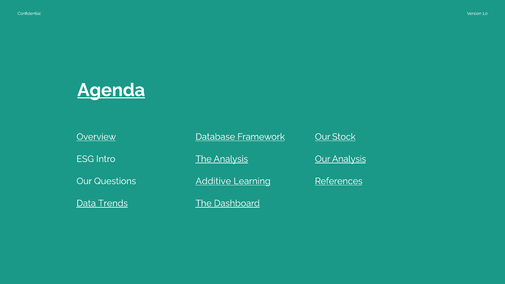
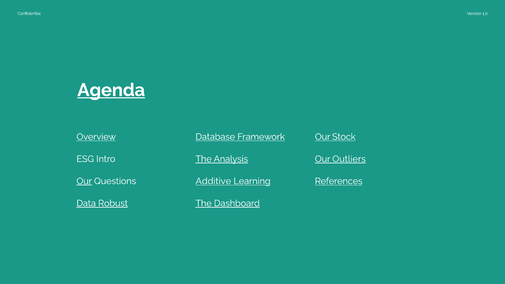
Our Analysis: Analysis -> Outliers
Our at (84, 181) underline: none -> present
Trends: Trends -> Robust
